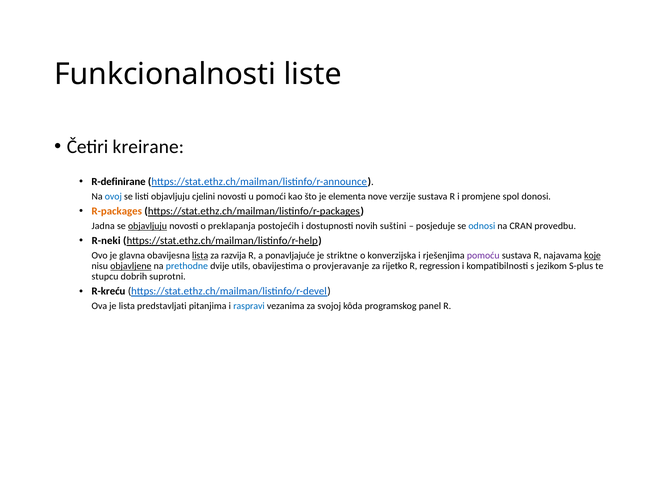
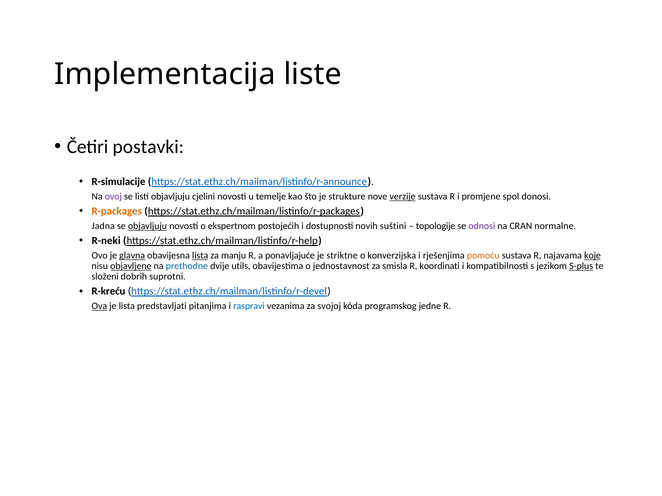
Funkcionalnosti: Funkcionalnosti -> Implementacija
kreirane: kreirane -> postavki
R-definirane: R-definirane -> R-simulacije
ovoj colour: blue -> purple
pomoći: pomoći -> temelje
elementa: elementa -> strukture
verzije underline: none -> present
preklapanja: preklapanja -> ekspertnom
posjeduje: posjeduje -> topologije
odnosi colour: blue -> purple
provedbu: provedbu -> normalne
glavna underline: none -> present
razvija: razvija -> manju
pomoću colour: purple -> orange
provjeravanje: provjeravanje -> jednostavnost
rijetko: rijetko -> smisla
regression: regression -> koordinati
S-plus underline: none -> present
stupcu: stupcu -> složeni
Ova underline: none -> present
panel: panel -> jedne
